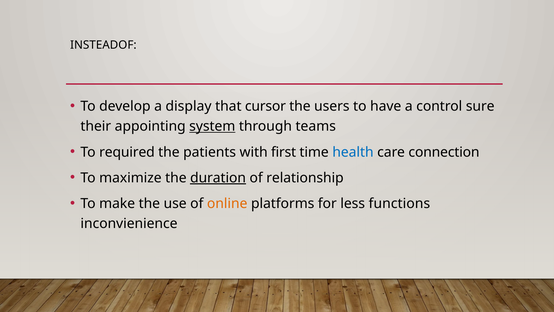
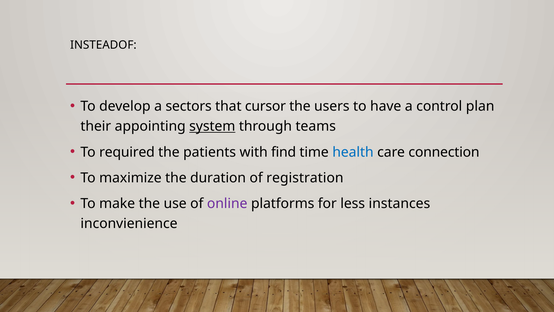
display: display -> sectors
sure: sure -> plan
first: first -> find
duration underline: present -> none
relationship: relationship -> registration
online colour: orange -> purple
functions: functions -> instances
